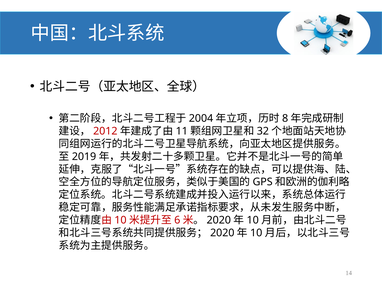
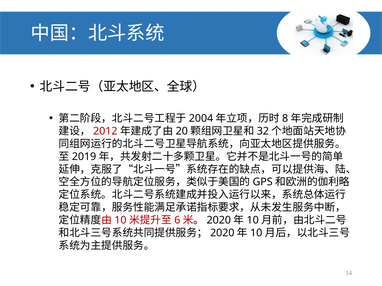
11: 11 -> 20
